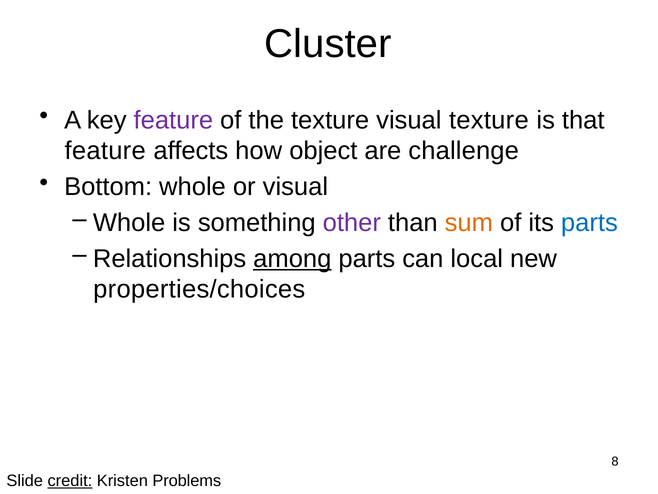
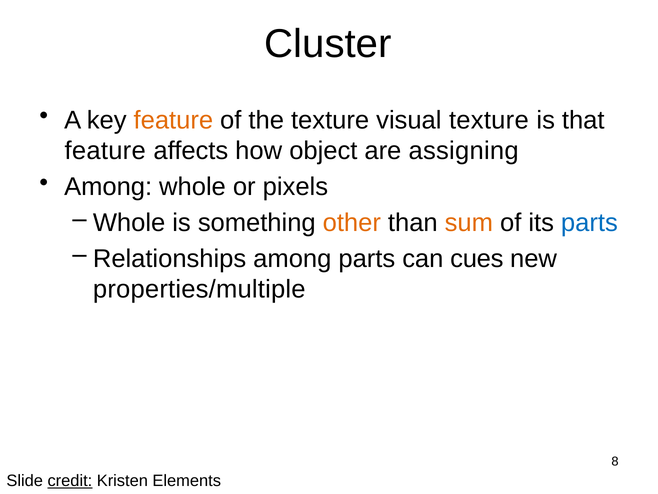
feature at (173, 120) colour: purple -> orange
challenge: challenge -> assigning
Bottom at (108, 187): Bottom -> Among
or visual: visual -> pixels
other colour: purple -> orange
among at (292, 258) underline: present -> none
local: local -> cues
properties/choices: properties/choices -> properties/multiple
Problems: Problems -> Elements
